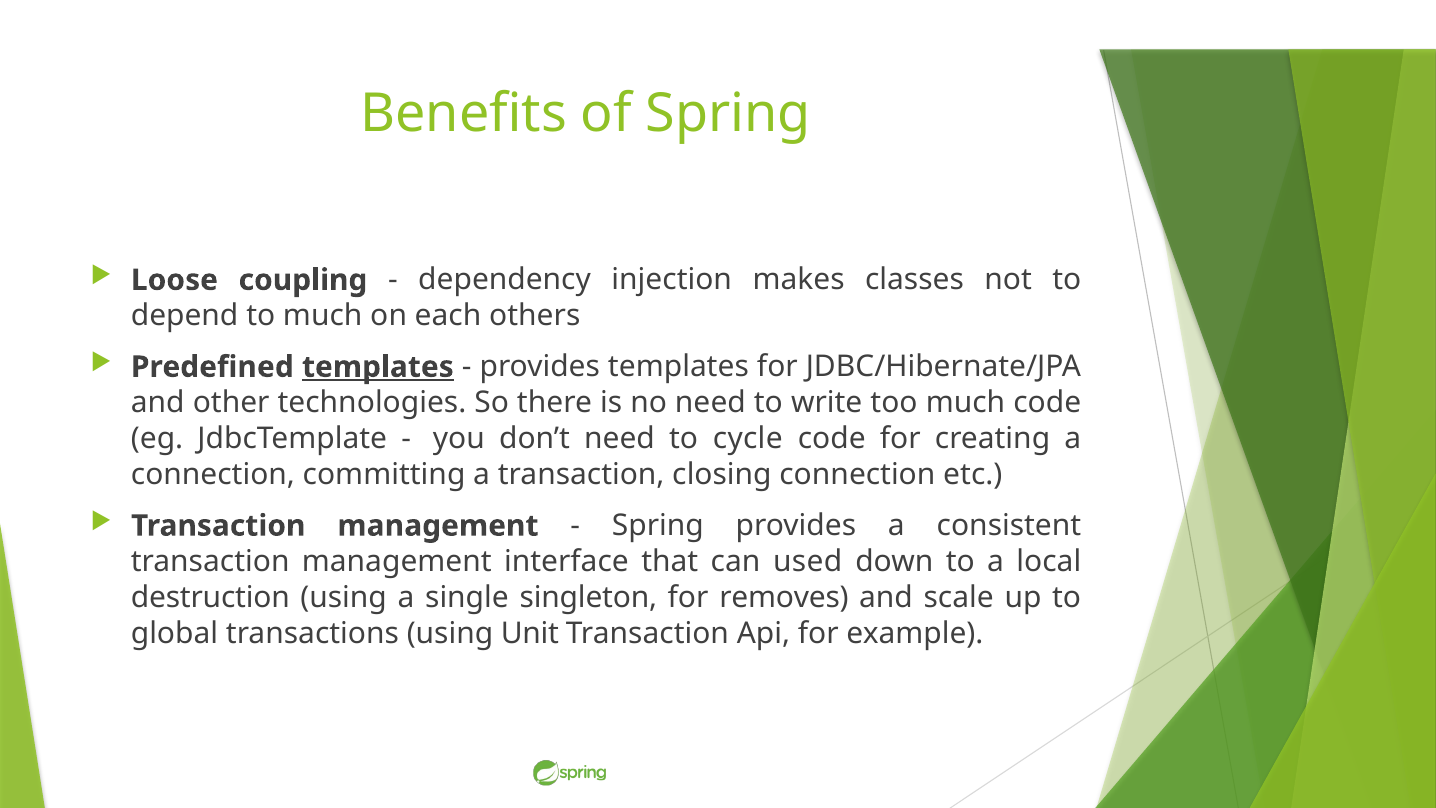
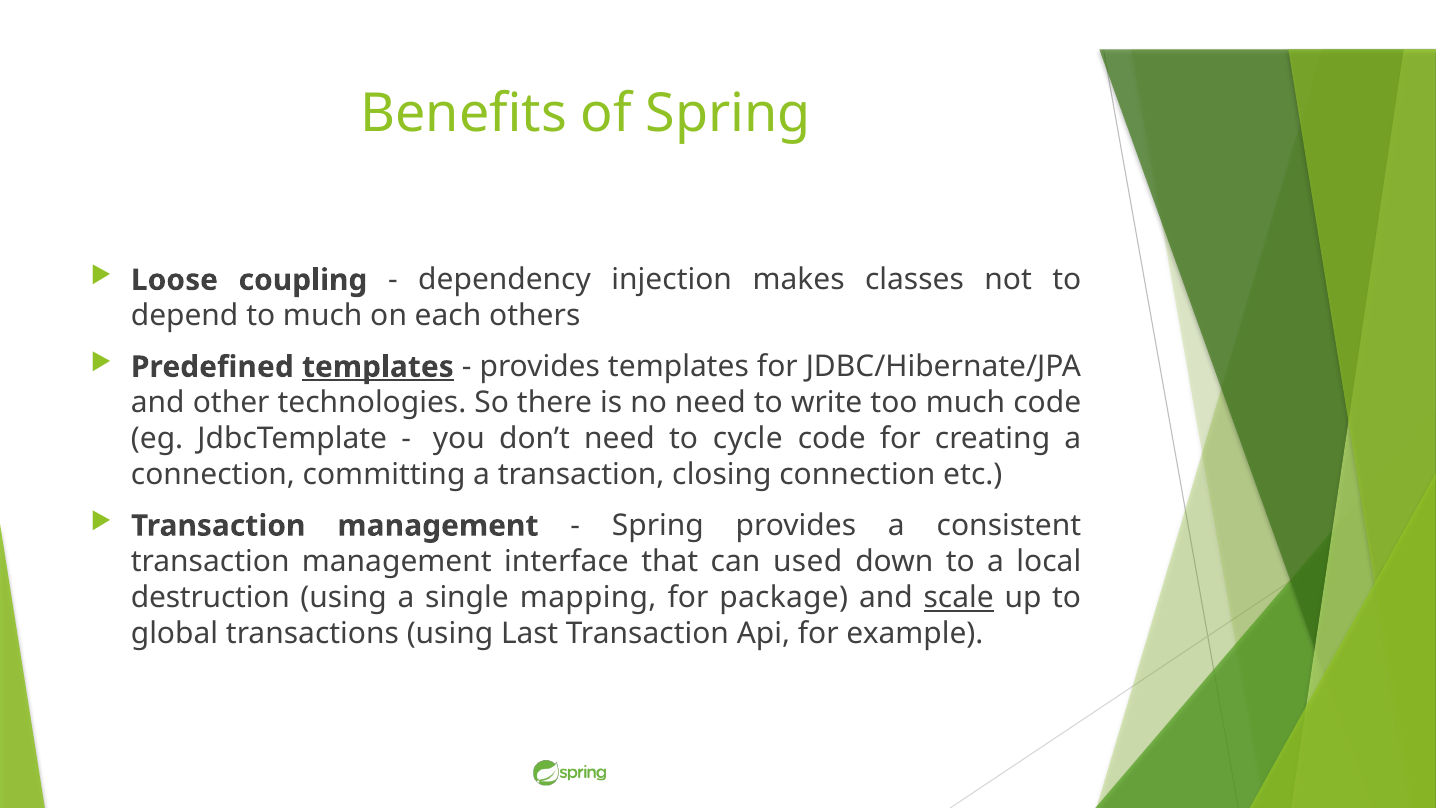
singleton: singleton -> mapping
removes: removes -> package
scale underline: none -> present
Unit: Unit -> Last
